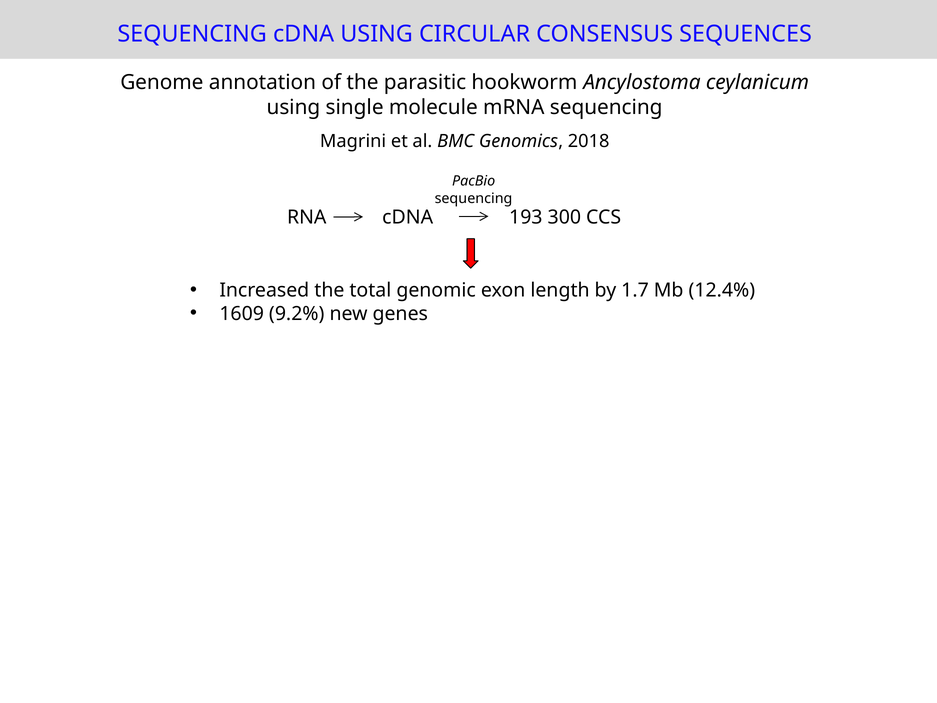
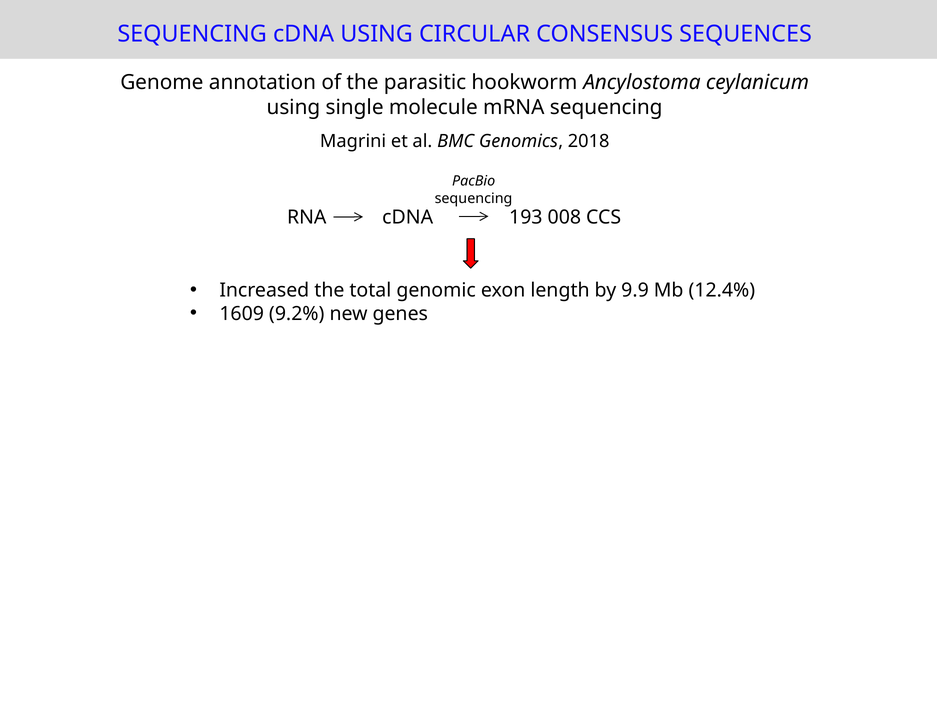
300: 300 -> 008
1.7: 1.7 -> 9.9
